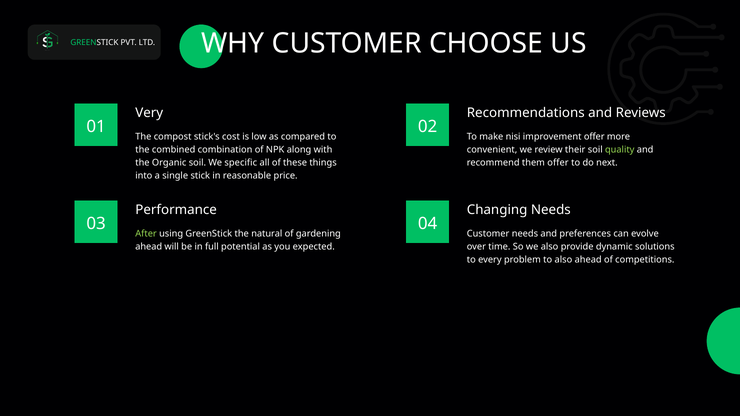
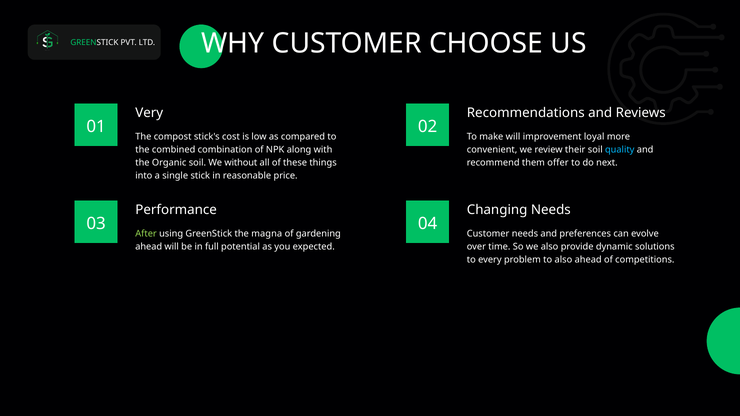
make nisi: nisi -> will
improvement offer: offer -> loyal
quality colour: light green -> light blue
specific: specific -> without
natural: natural -> magna
